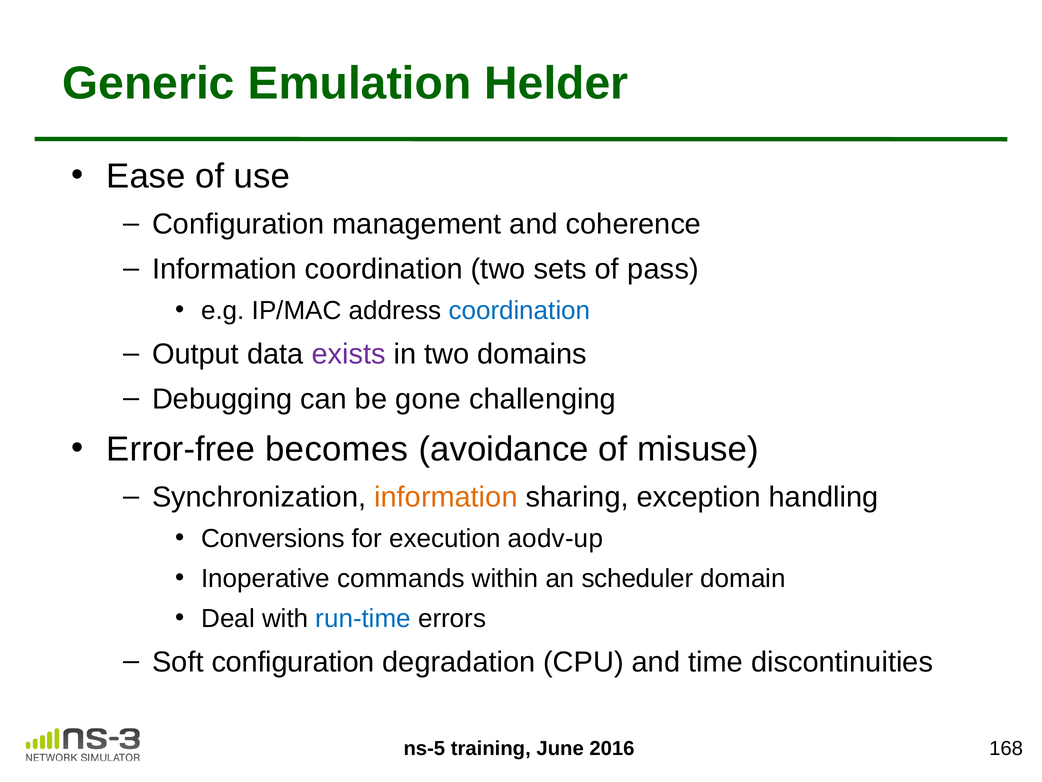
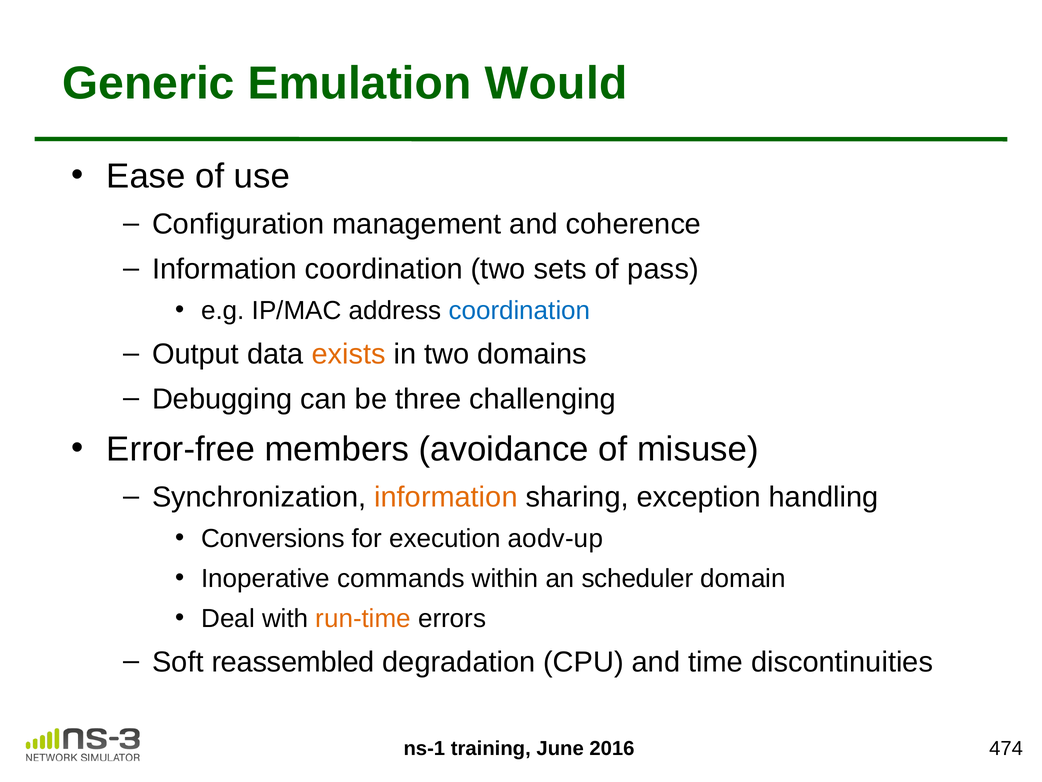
Helder: Helder -> Would
exists colour: purple -> orange
gone: gone -> three
becomes: becomes -> members
run-time colour: blue -> orange
Soft configuration: configuration -> reassembled
ns-5: ns-5 -> ns-1
168: 168 -> 474
